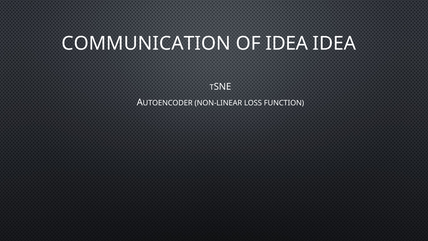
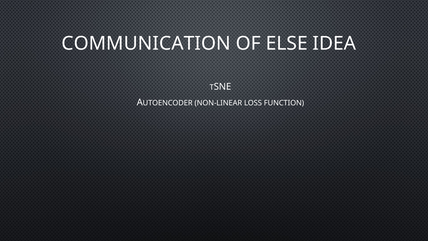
OF IDEA: IDEA -> ELSE
